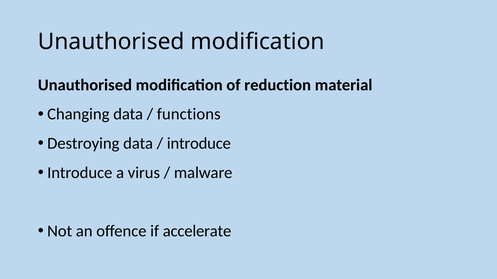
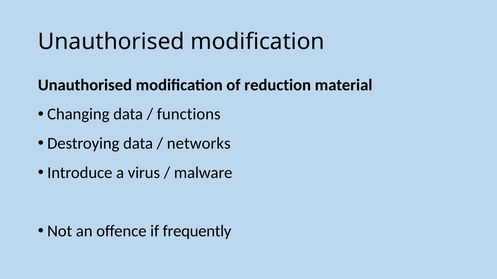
introduce at (199, 144): introduce -> networks
accelerate: accelerate -> frequently
